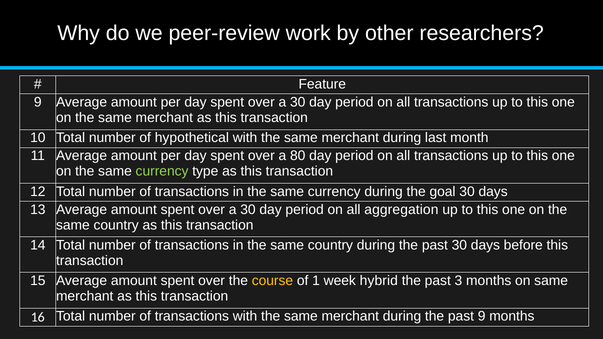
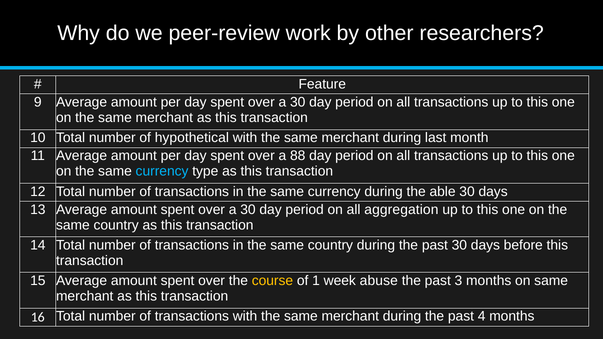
80: 80 -> 88
currency at (162, 171) colour: light green -> light blue
goal: goal -> able
hybrid: hybrid -> abuse
past 9: 9 -> 4
